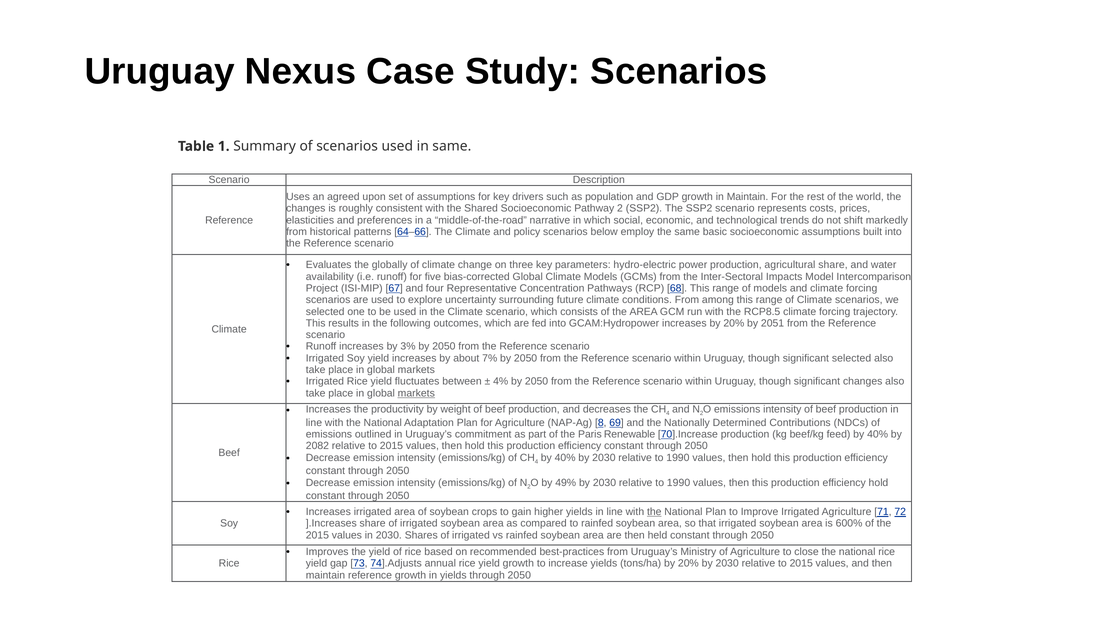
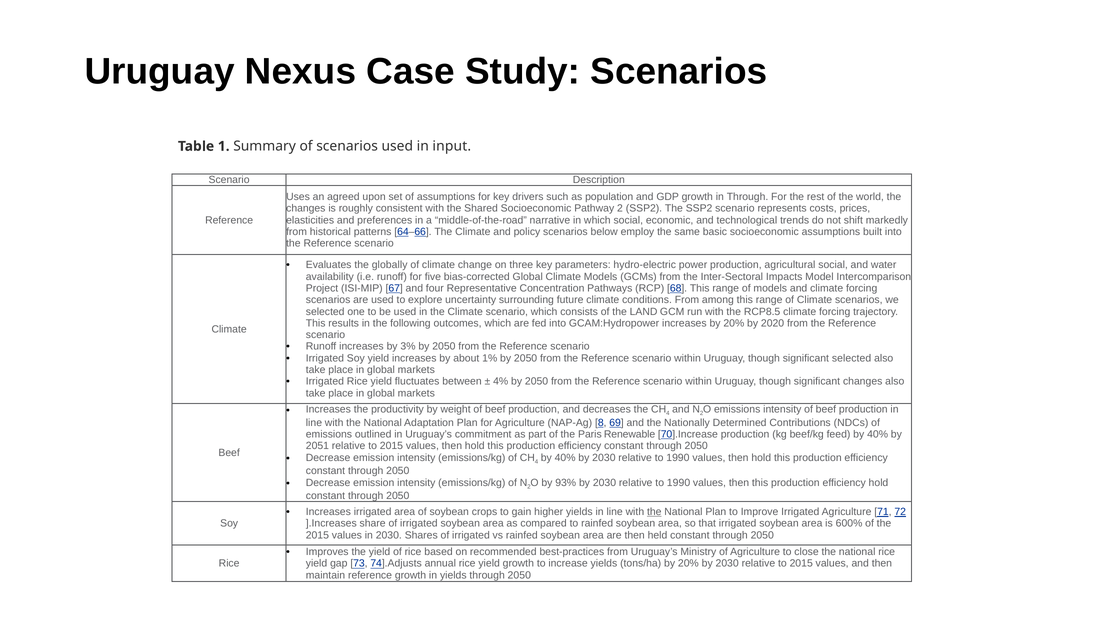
in same: same -> input
in Maintain: Maintain -> Through
agricultural share: share -> social
the AREA: AREA -> LAND
2051: 2051 -> 2020
7%: 7% -> 1%
markets at (416, 393) underline: present -> none
2082: 2082 -> 2051
49%: 49% -> 93%
